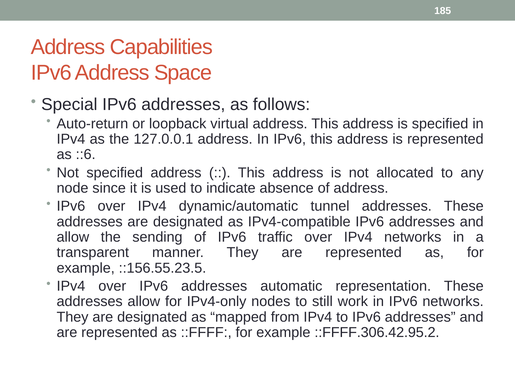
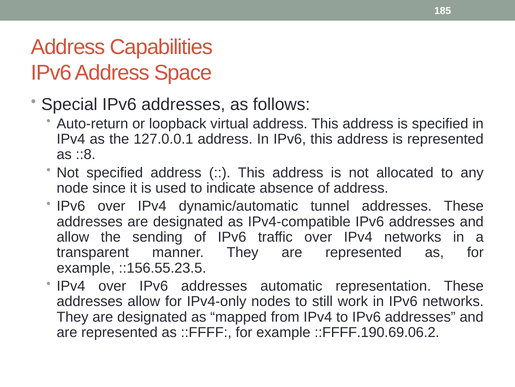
::6: ::6 -> ::8
::FFFF.306.42.95.2: ::FFFF.306.42.95.2 -> ::FFFF.190.69.06.2
